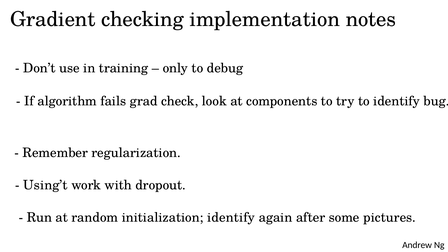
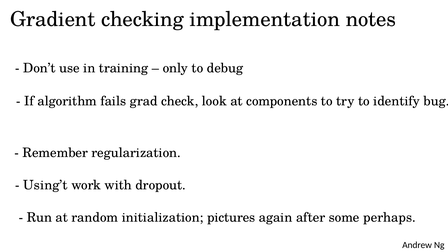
initialization identify: identify -> pictures
pictures: pictures -> perhaps
